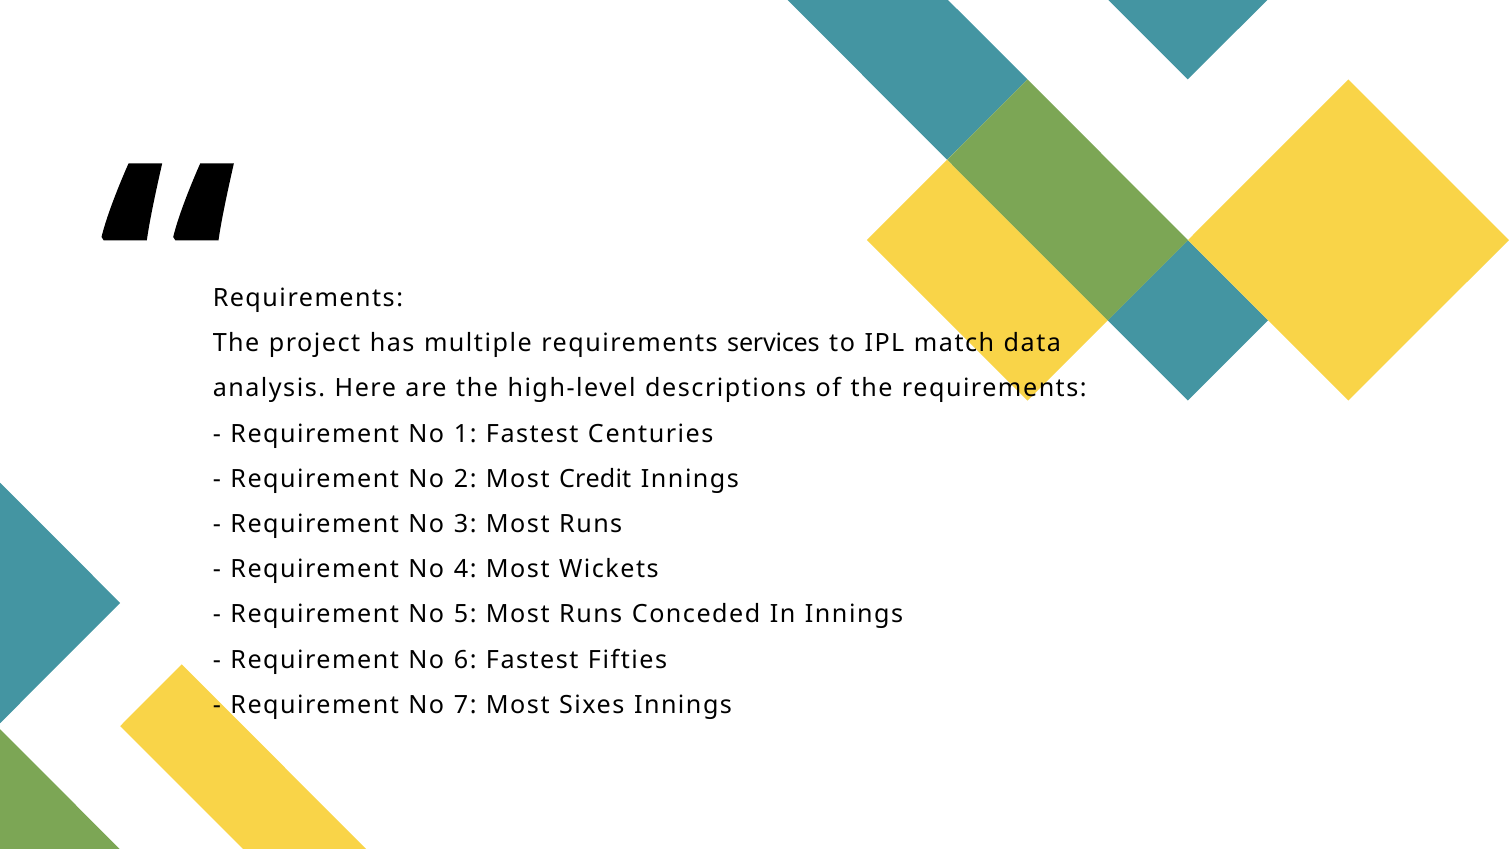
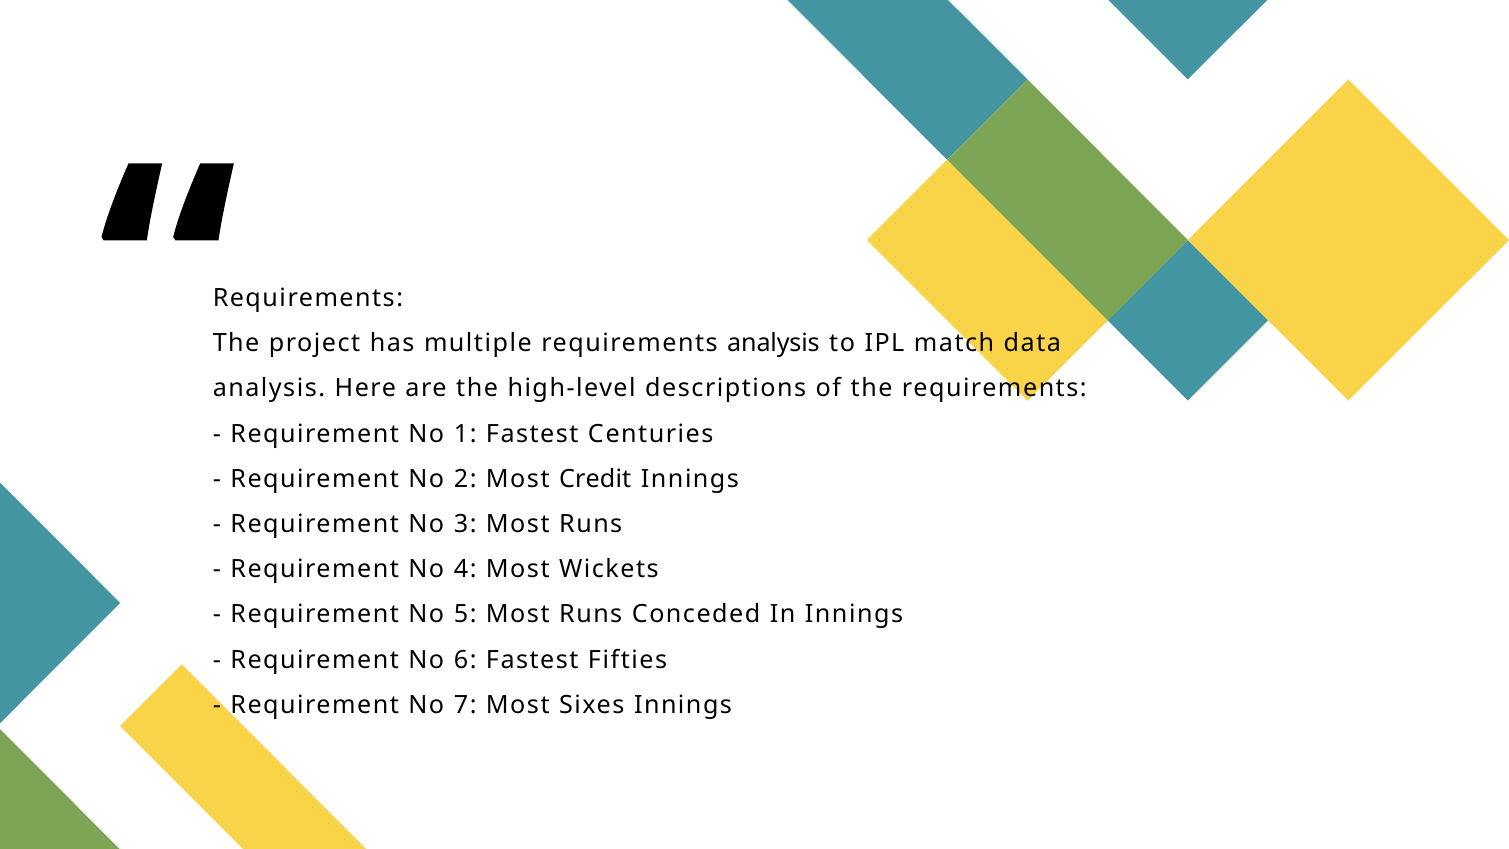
requirements services: services -> analysis
